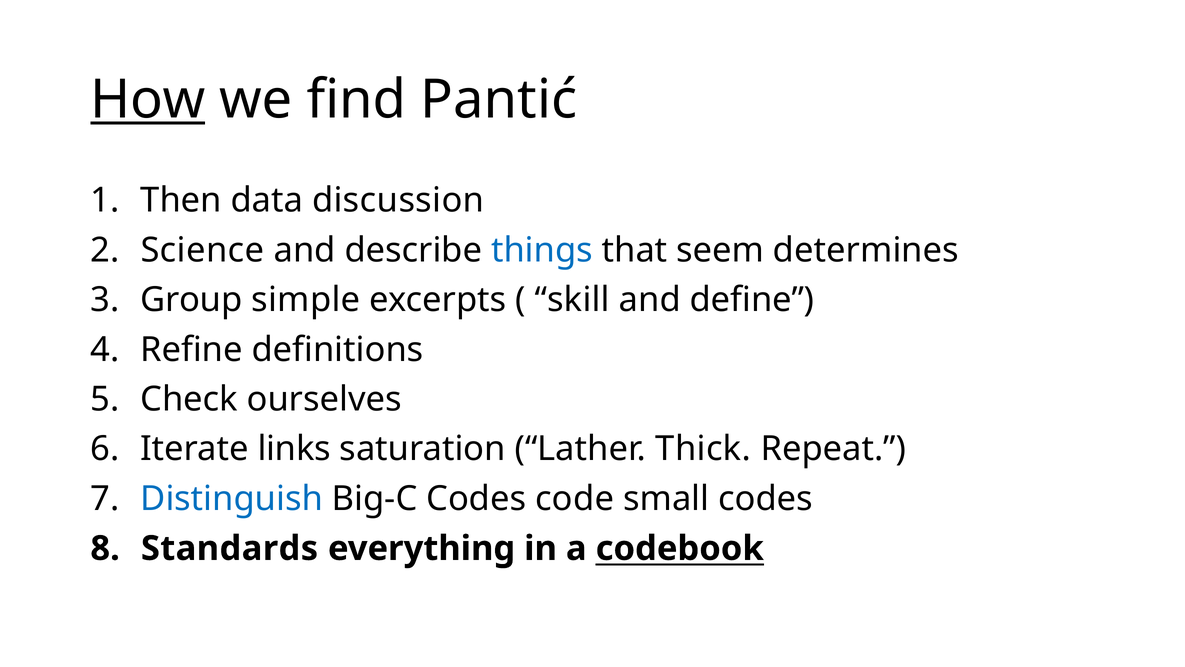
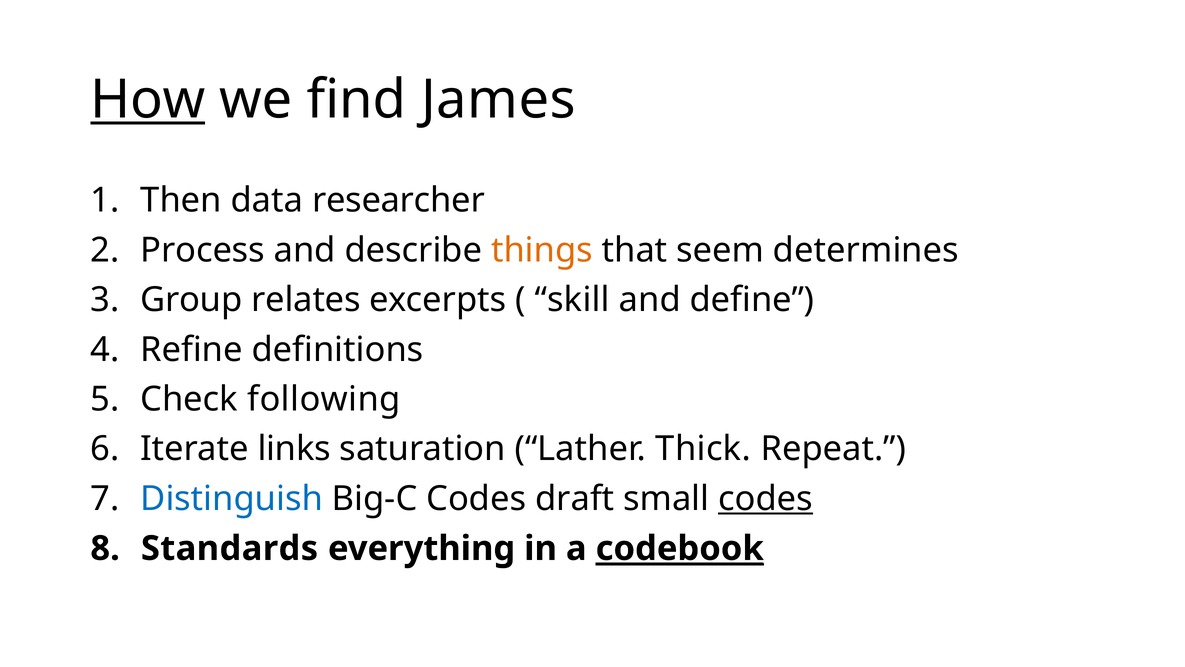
Pantić: Pantić -> James
discussion: discussion -> researcher
Science: Science -> Process
things colour: blue -> orange
simple: simple -> relates
ourselves: ourselves -> following
code: code -> draft
codes at (766, 498) underline: none -> present
codebook underline: none -> present
